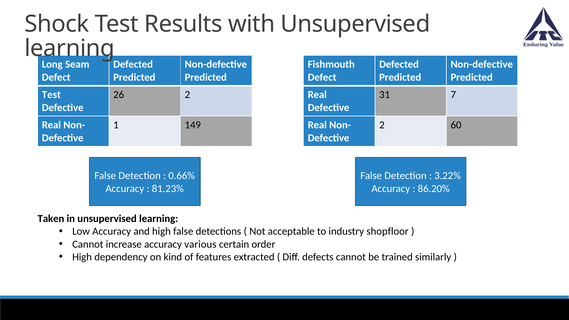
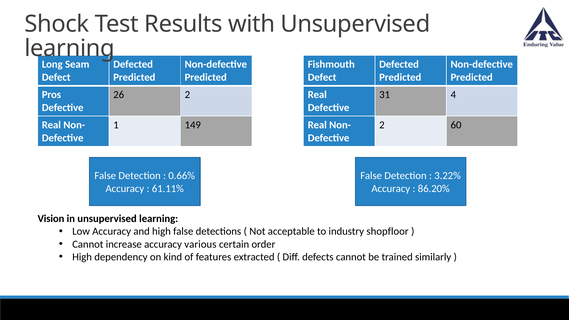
Test at (51, 95): Test -> Pros
7: 7 -> 4
81.23%: 81.23% -> 61.11%
Taken: Taken -> Vision
